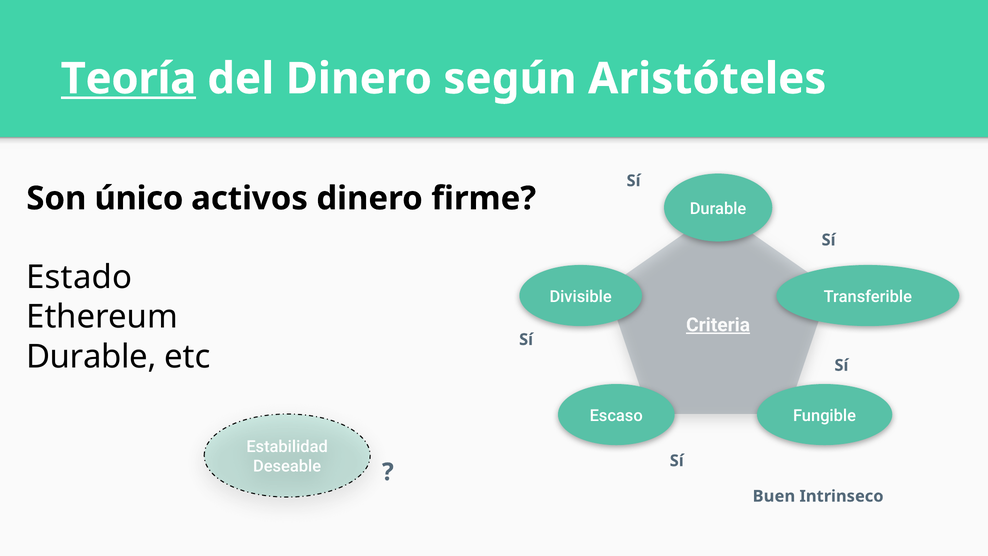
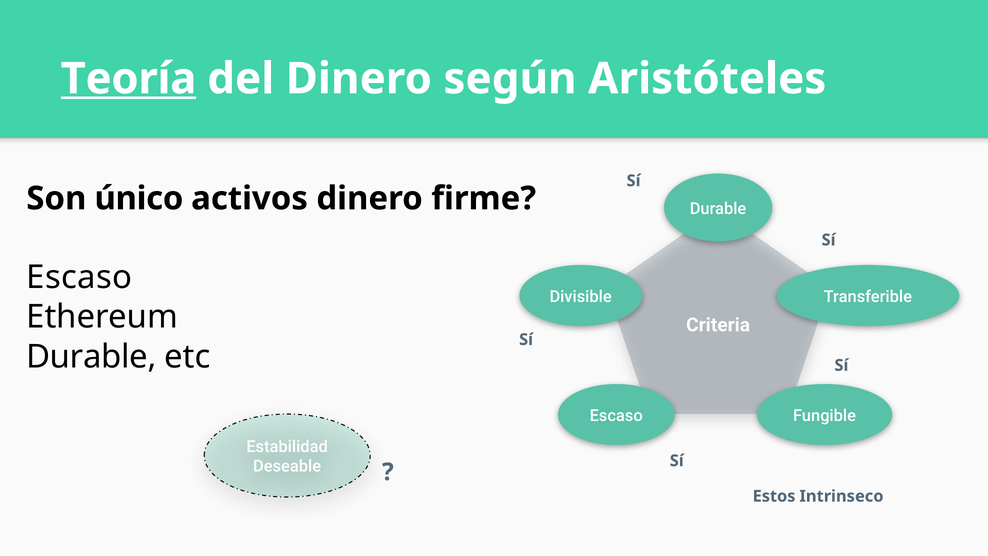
Estado at (79, 277): Estado -> Escaso
Criteria underline: present -> none
Buen: Buen -> Estos
